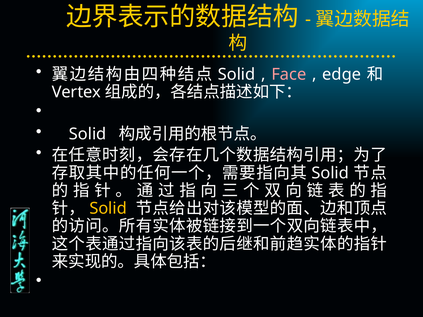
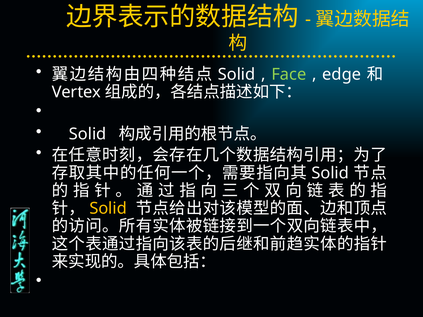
Face colour: pink -> light green
